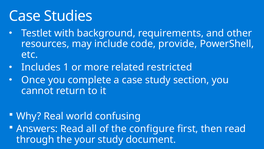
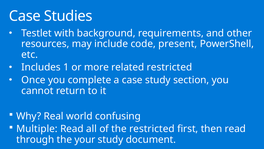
provide: provide -> present
Answers: Answers -> Multiple
the configure: configure -> restricted
